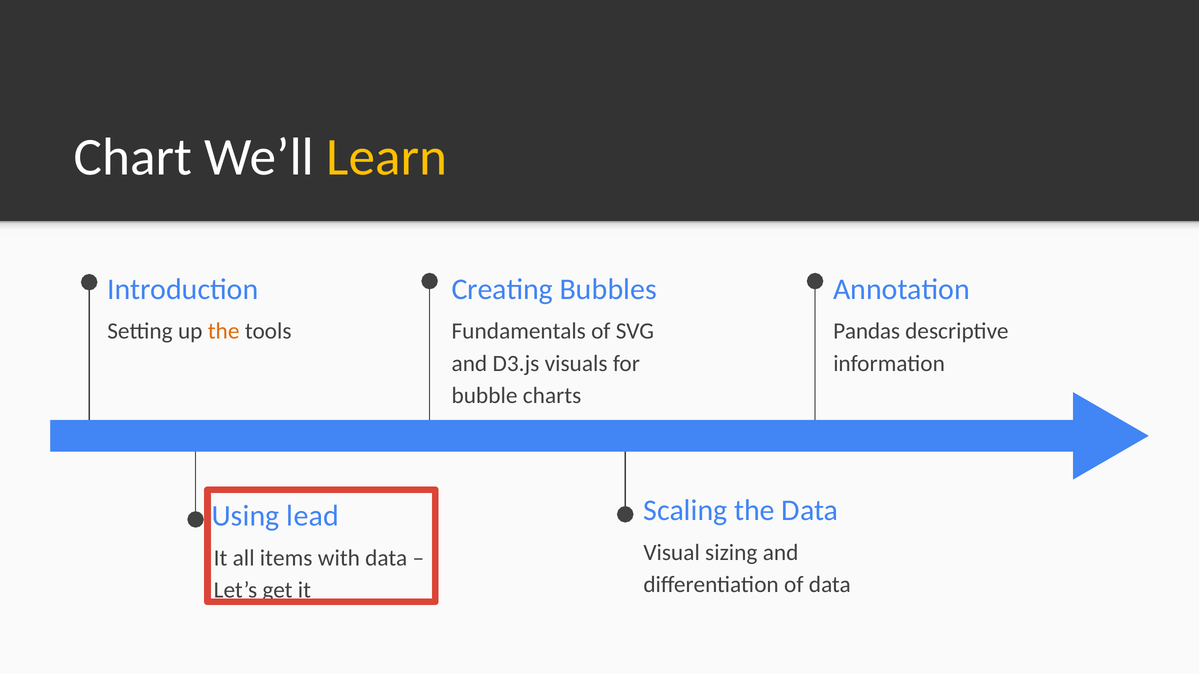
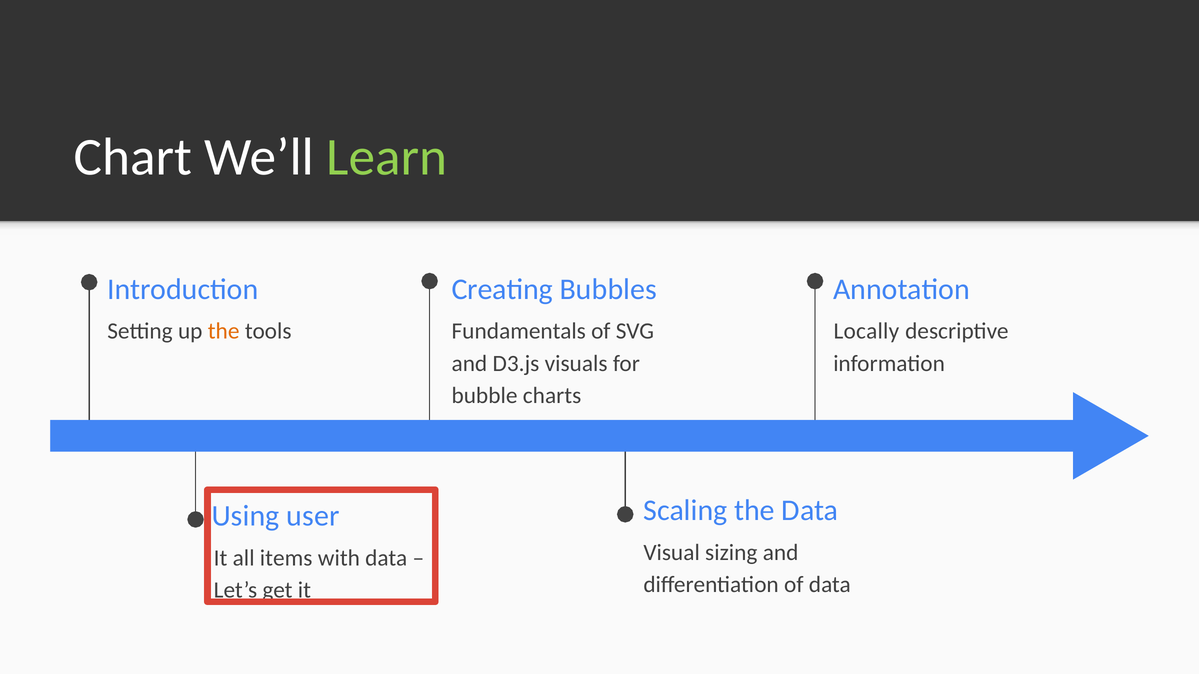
Learn colour: yellow -> light green
Pandas: Pandas -> Locally
lead: lead -> user
